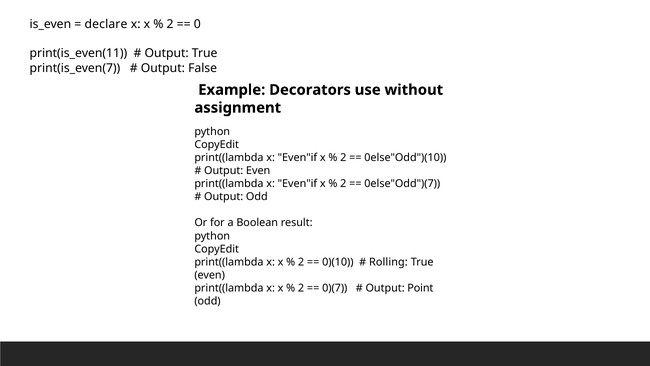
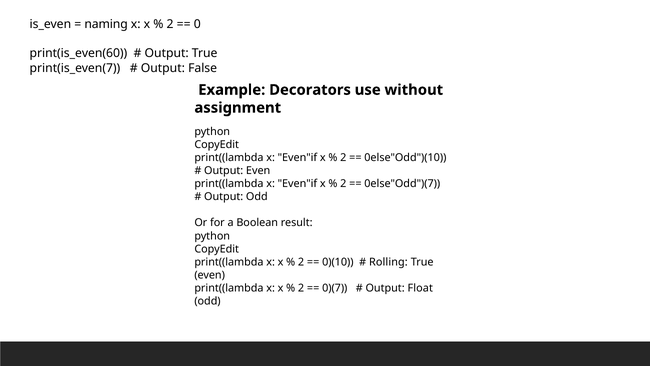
declare: declare -> naming
print(is_even(11: print(is_even(11 -> print(is_even(60
Point: Point -> Float
